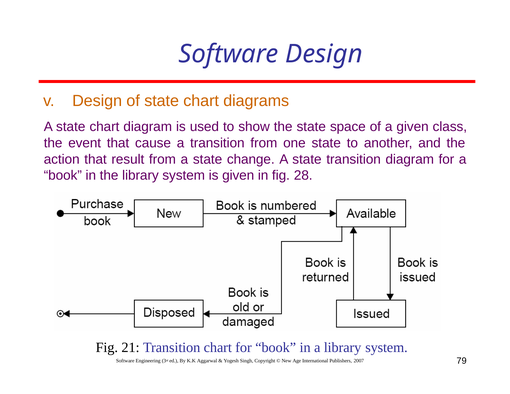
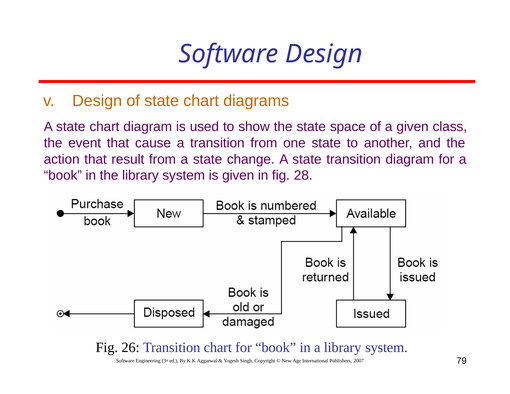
21: 21 -> 26
